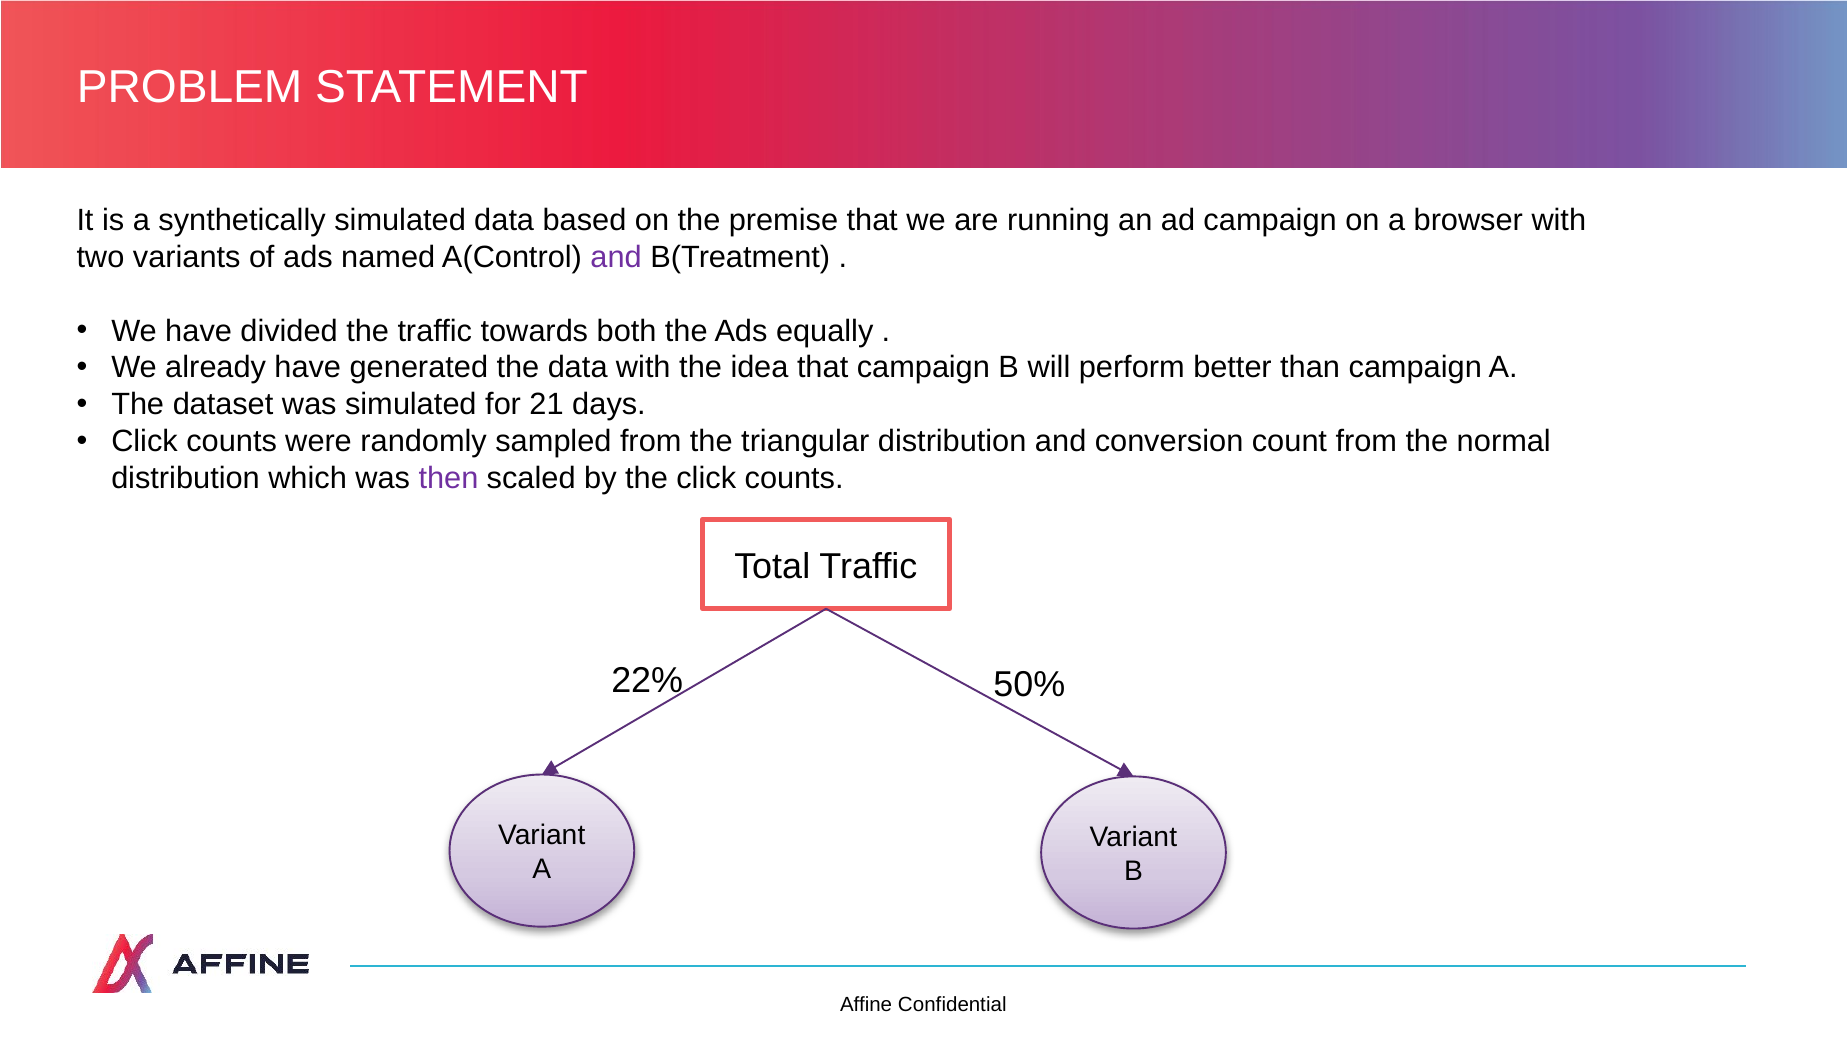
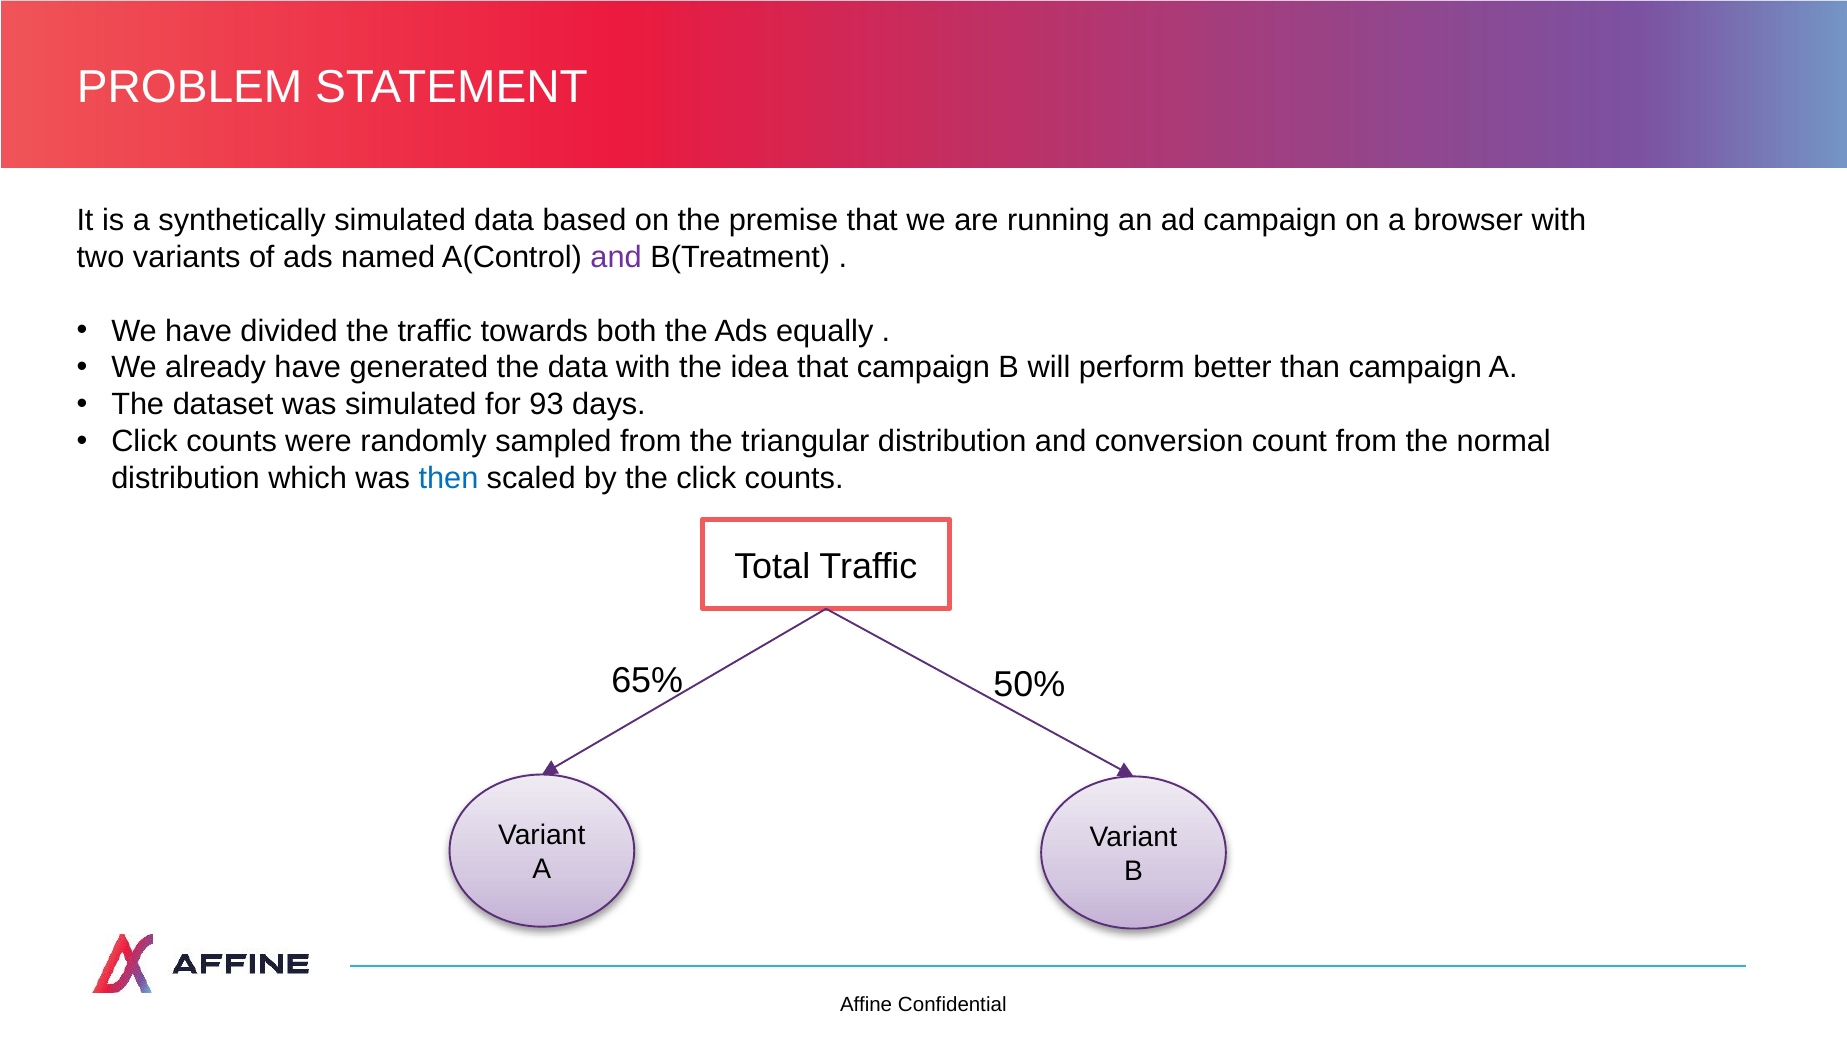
21: 21 -> 93
then colour: purple -> blue
22%: 22% -> 65%
